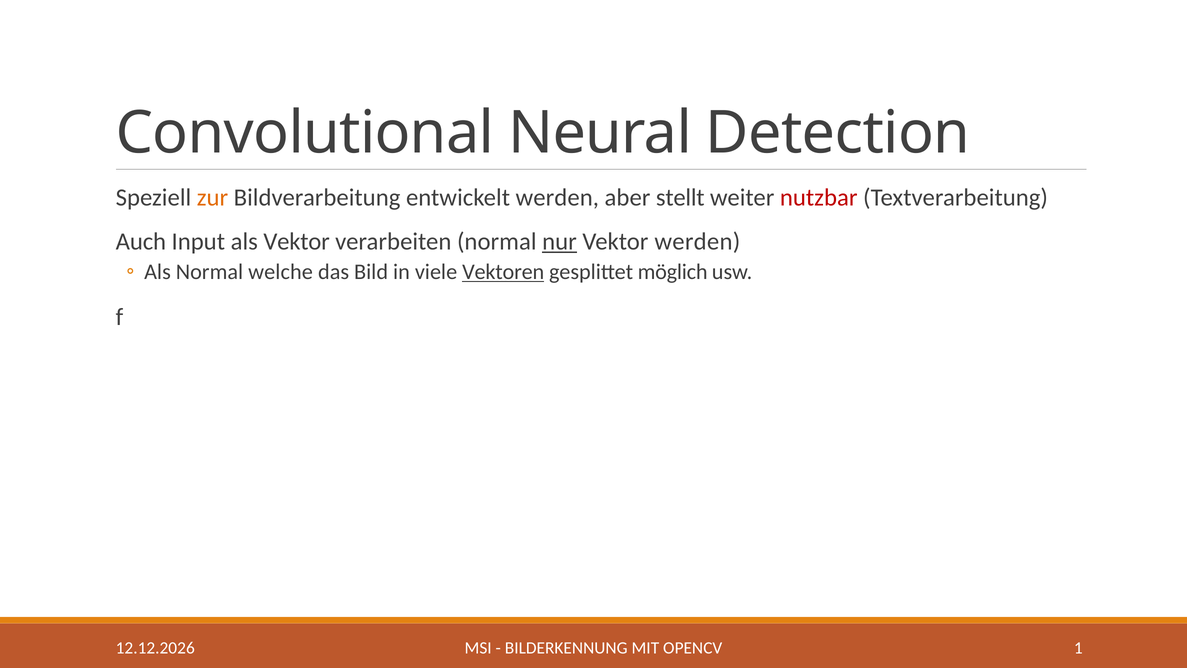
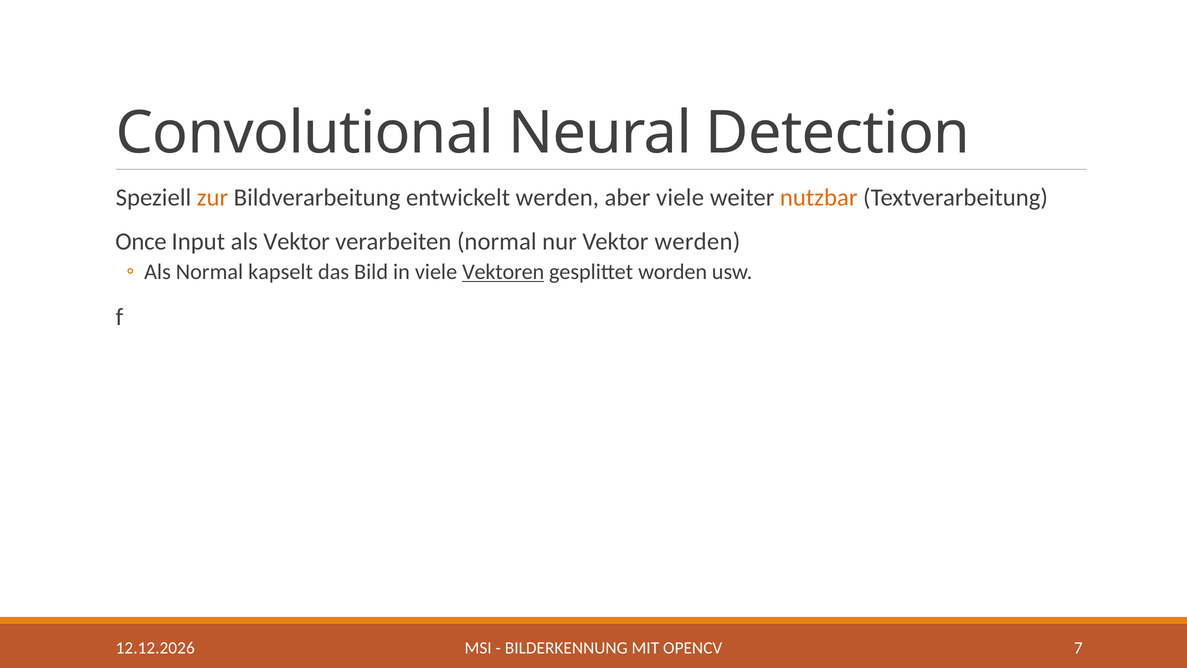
aber stellt: stellt -> viele
nutzbar colour: red -> orange
Auch: Auch -> Once
nur underline: present -> none
welche: welche -> kapselt
möglich: möglich -> worden
1: 1 -> 7
